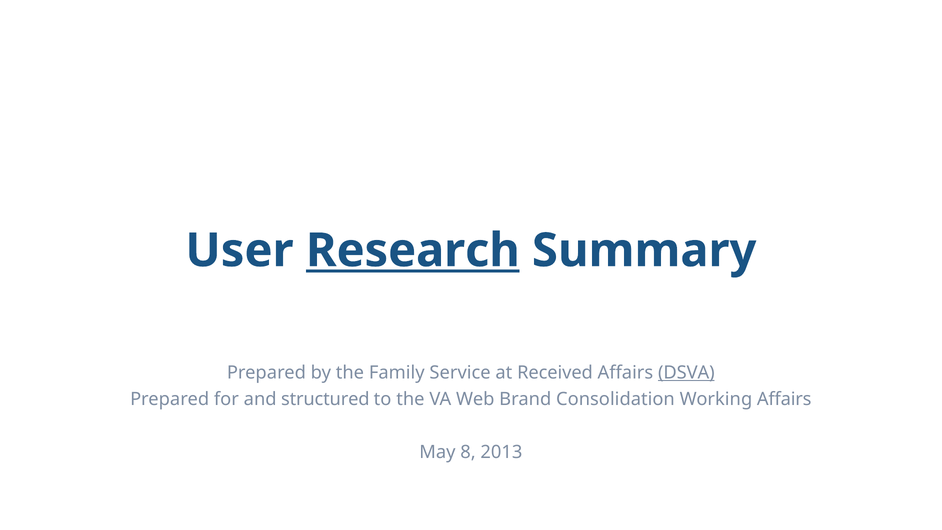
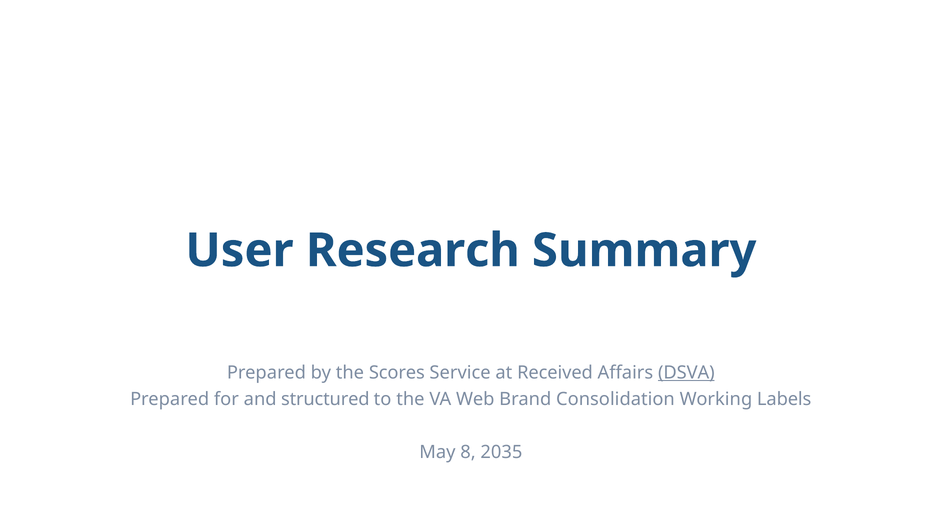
Research underline: present -> none
Family: Family -> Scores
Working Affairs: Affairs -> Labels
2013: 2013 -> 2035
